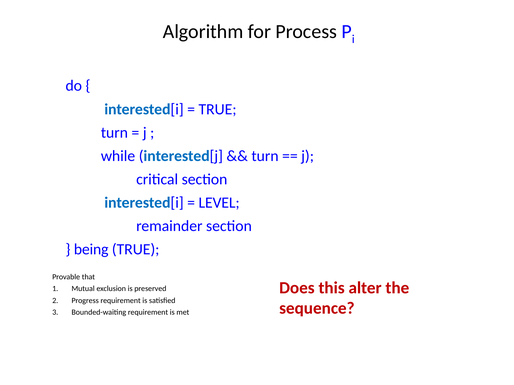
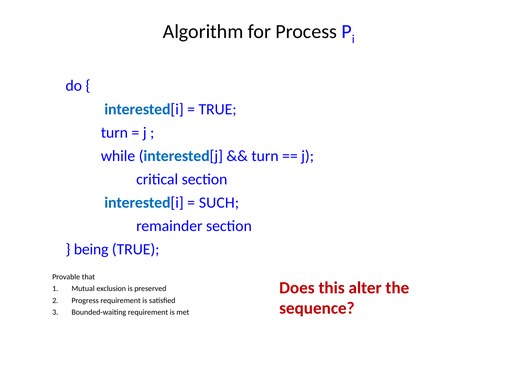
LEVEL: LEVEL -> SUCH
